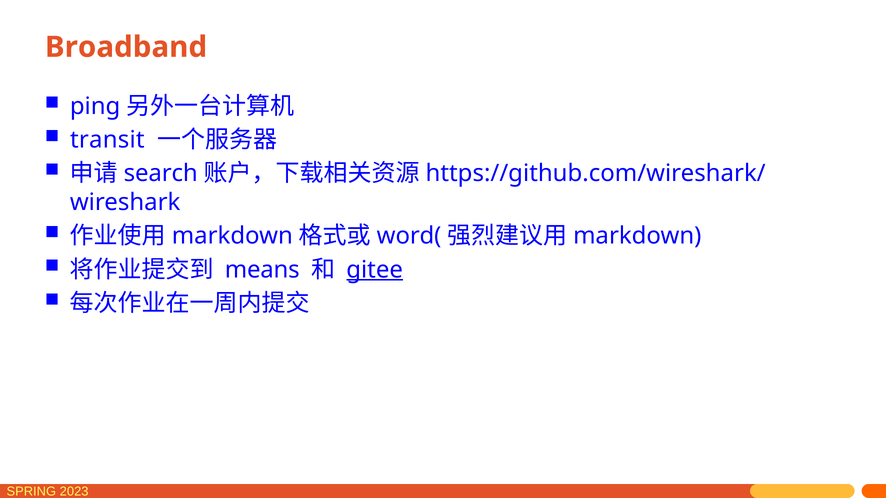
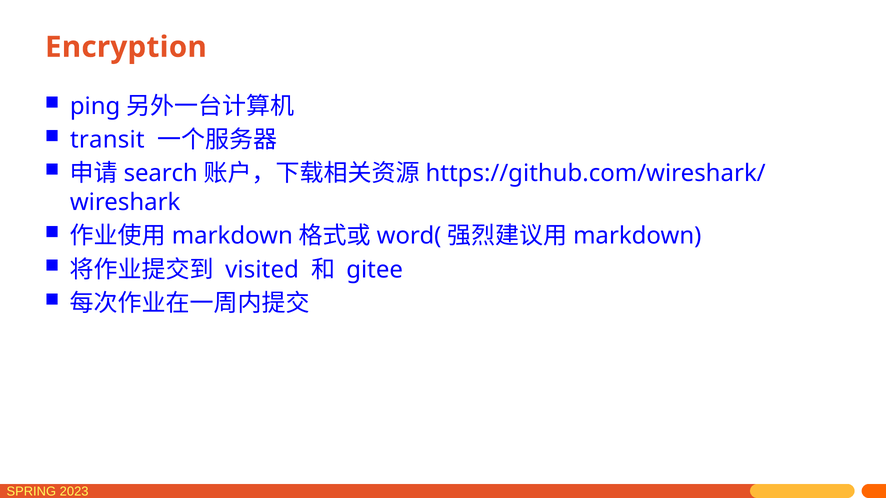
Broadband: Broadband -> Encryption
means: means -> visited
gitee underline: present -> none
